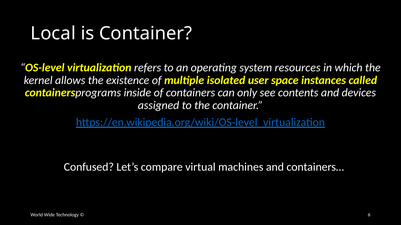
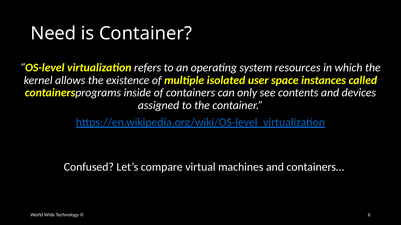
Local: Local -> Need
